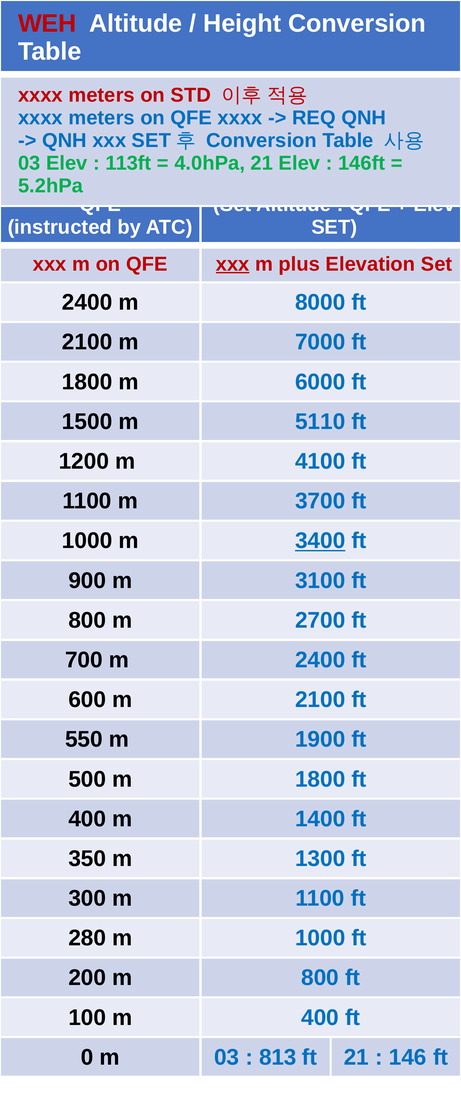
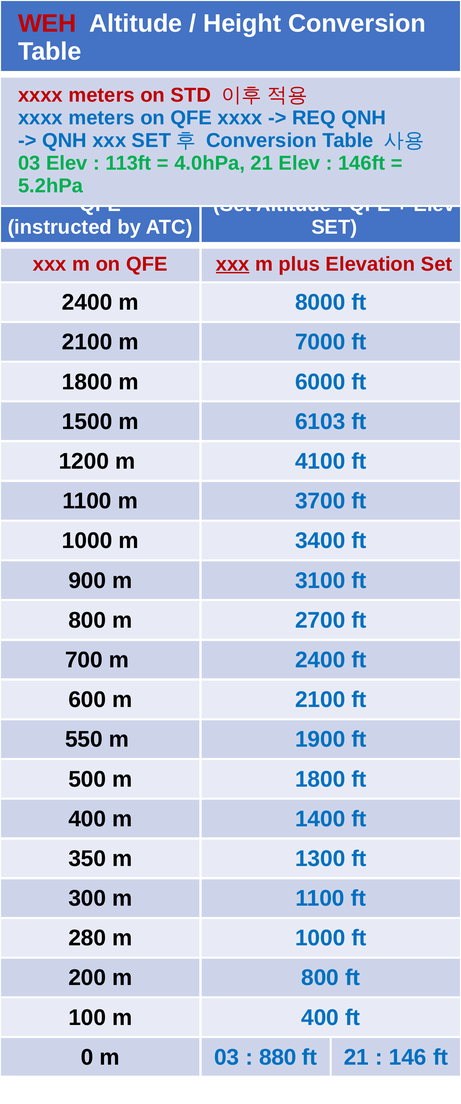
5110: 5110 -> 6103
3400 underline: present -> none
813: 813 -> 880
